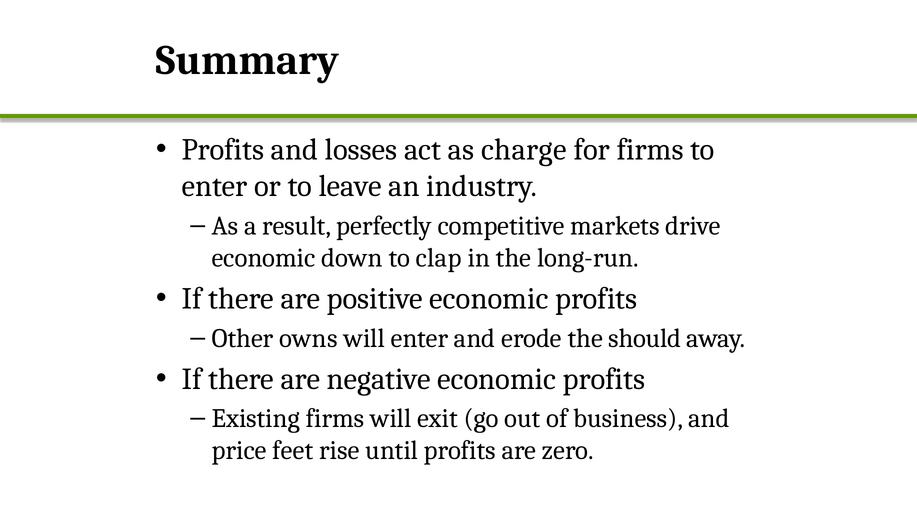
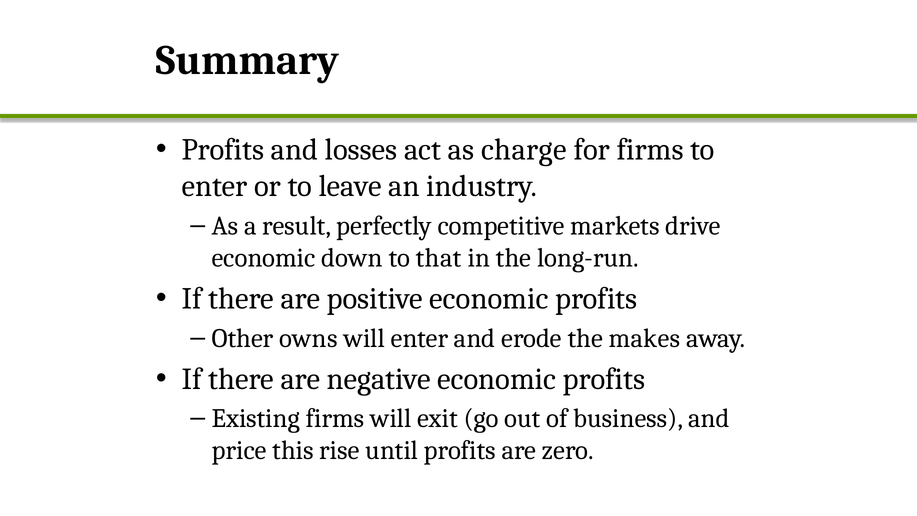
clap: clap -> that
should: should -> makes
feet: feet -> this
